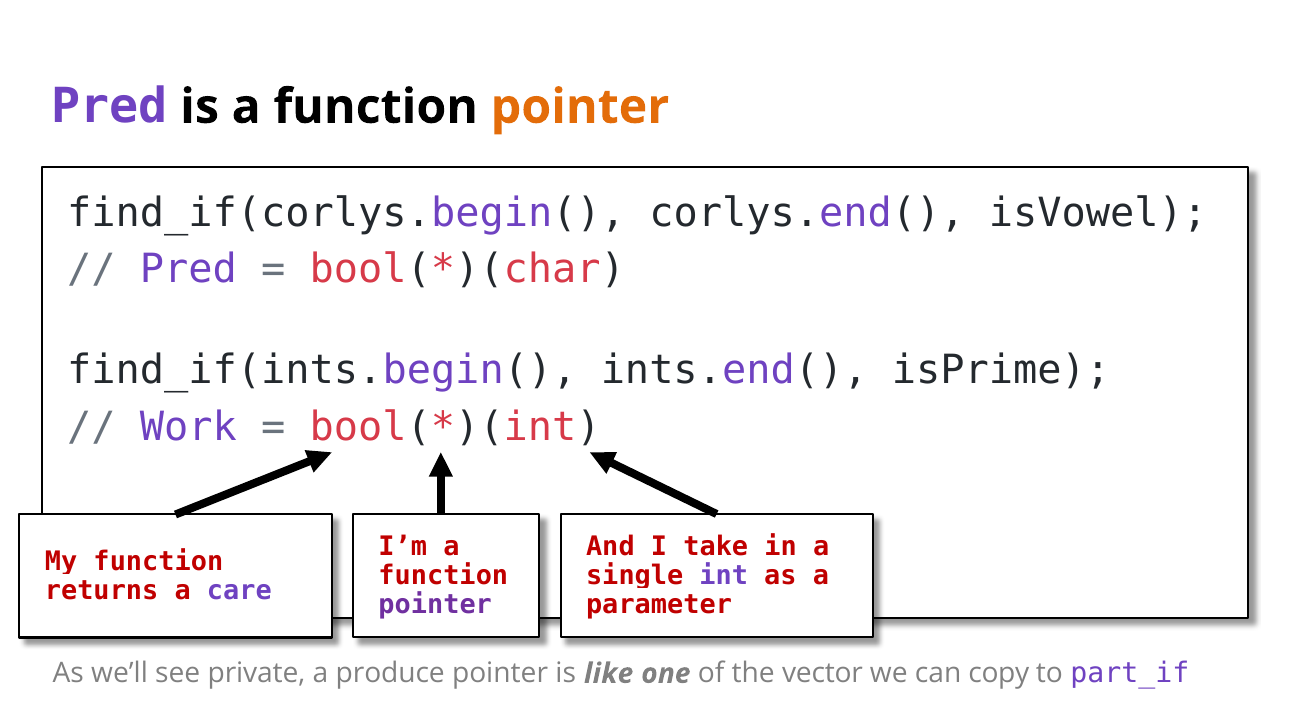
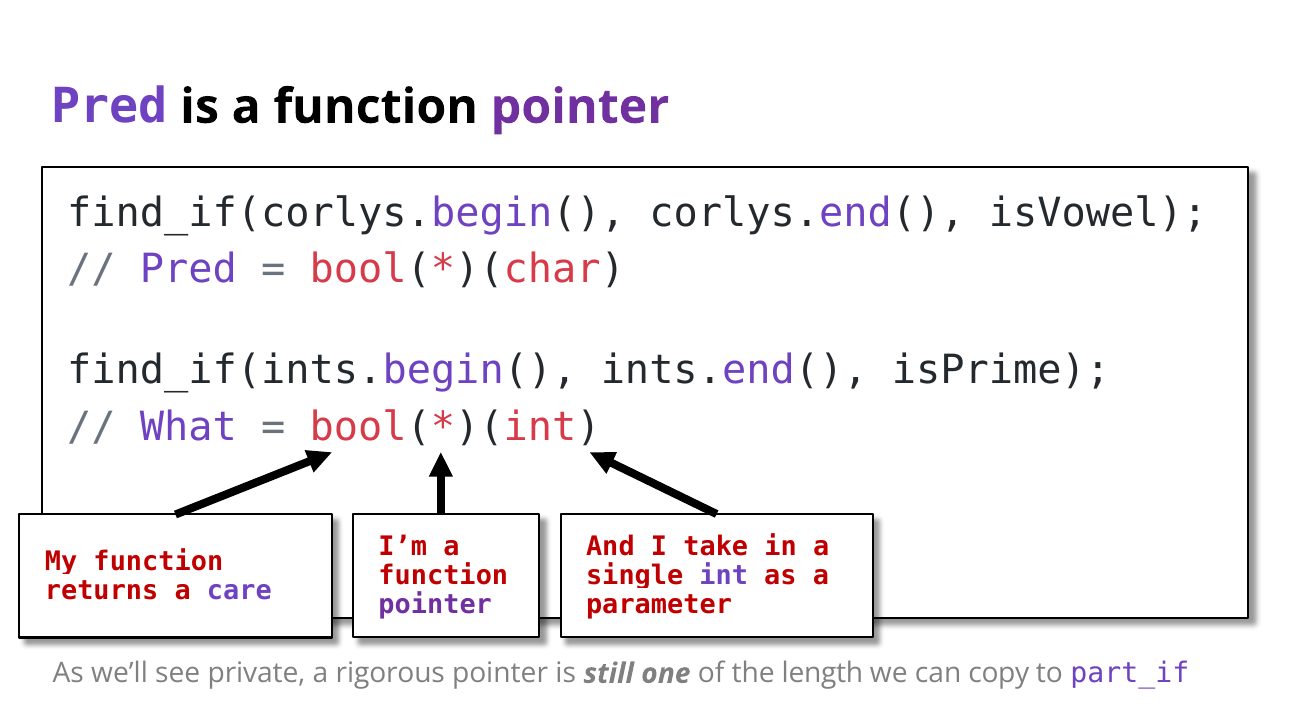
pointer at (580, 107) colour: orange -> purple
Work: Work -> What
produce: produce -> rigorous
like: like -> still
vector: vector -> length
